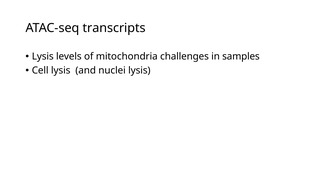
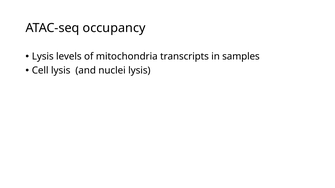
transcripts: transcripts -> occupancy
challenges: challenges -> transcripts
